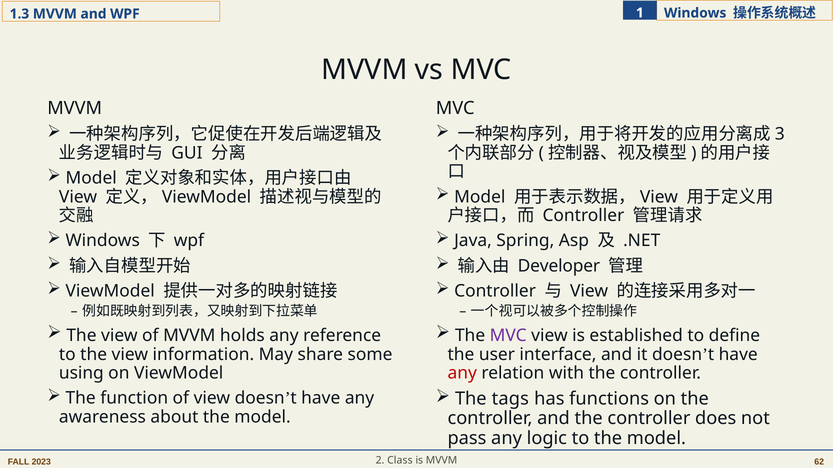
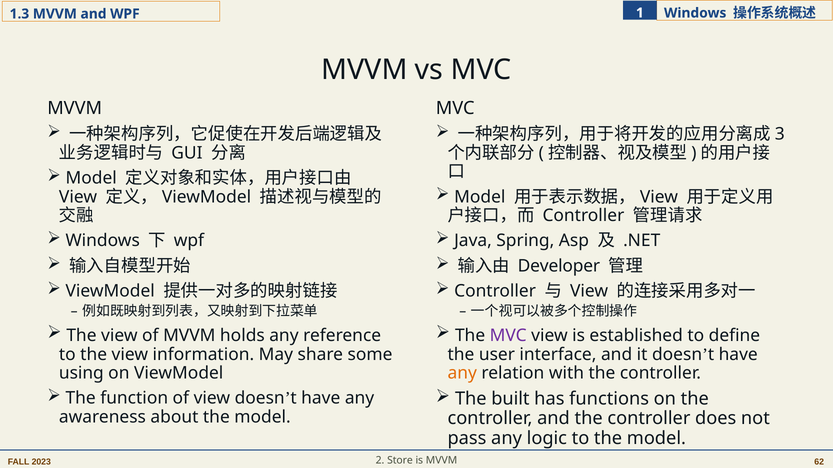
any at (462, 373) colour: red -> orange
tags: tags -> built
Class: Class -> Store
